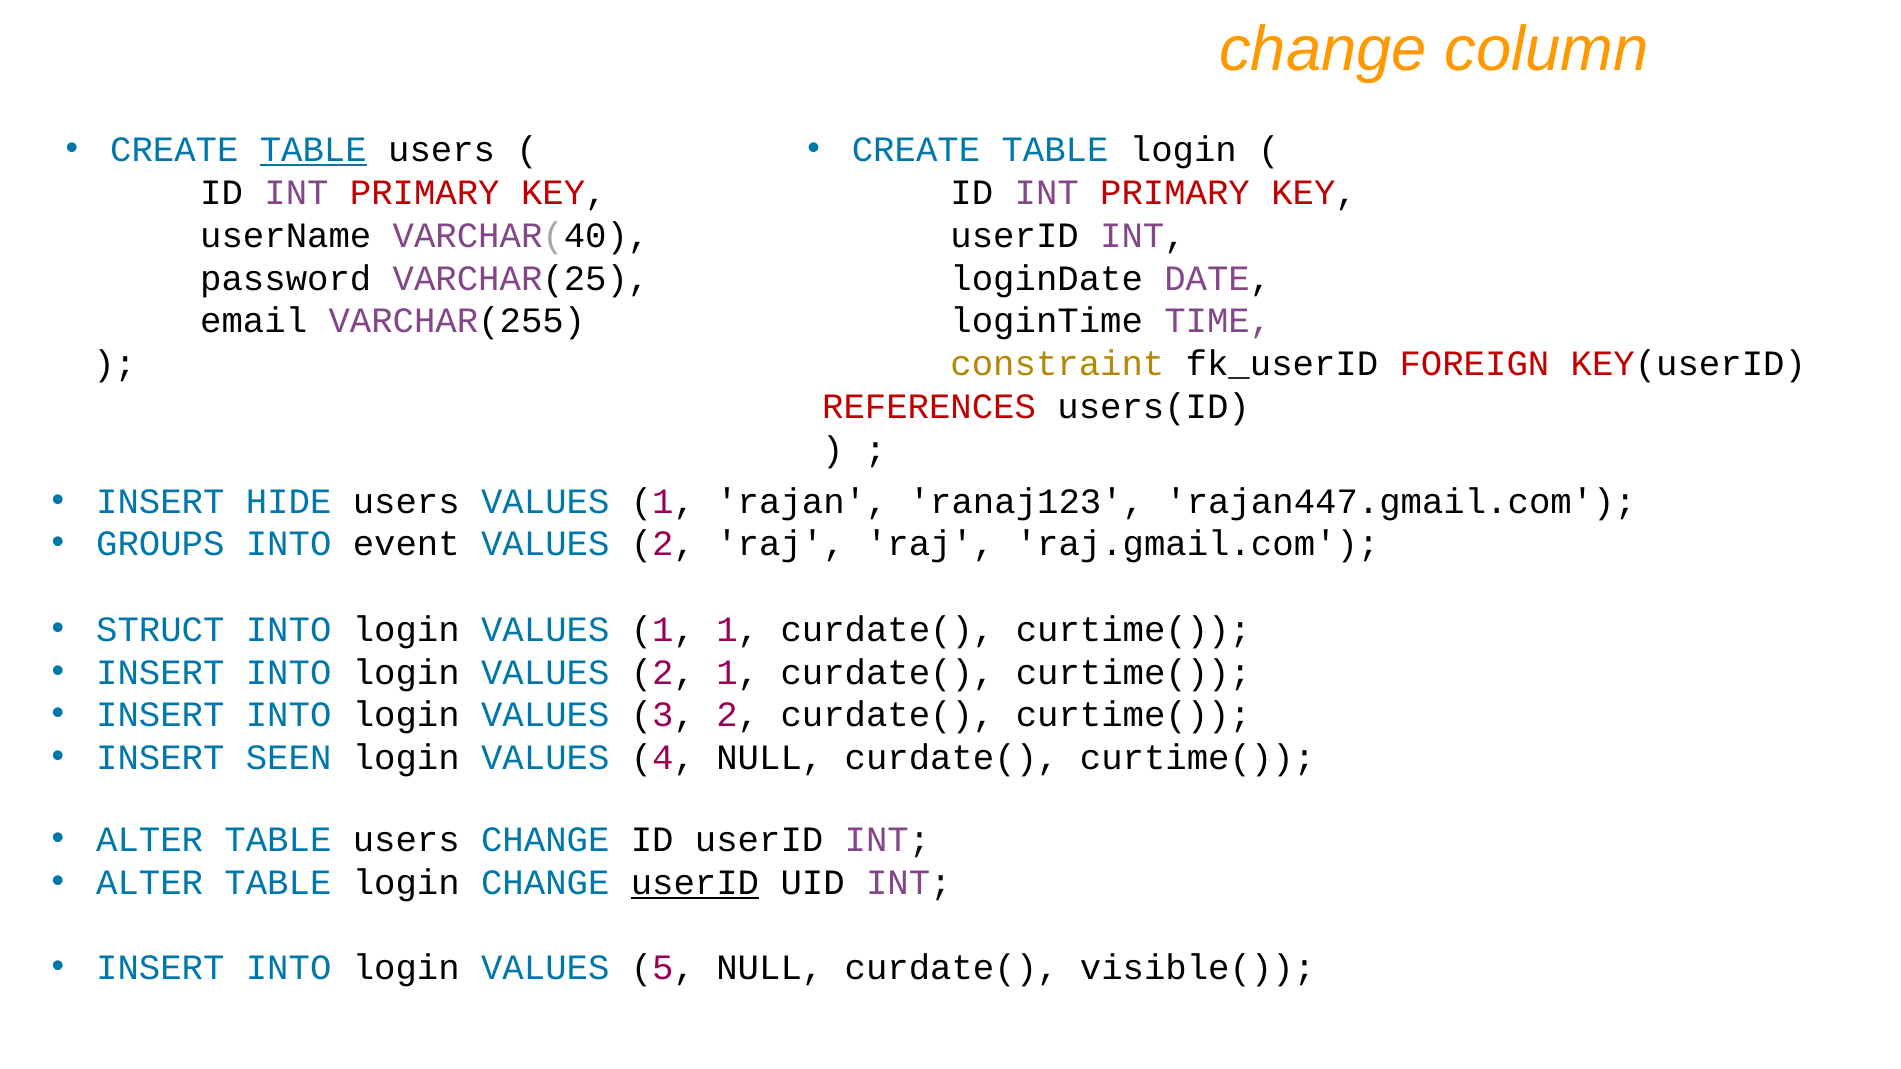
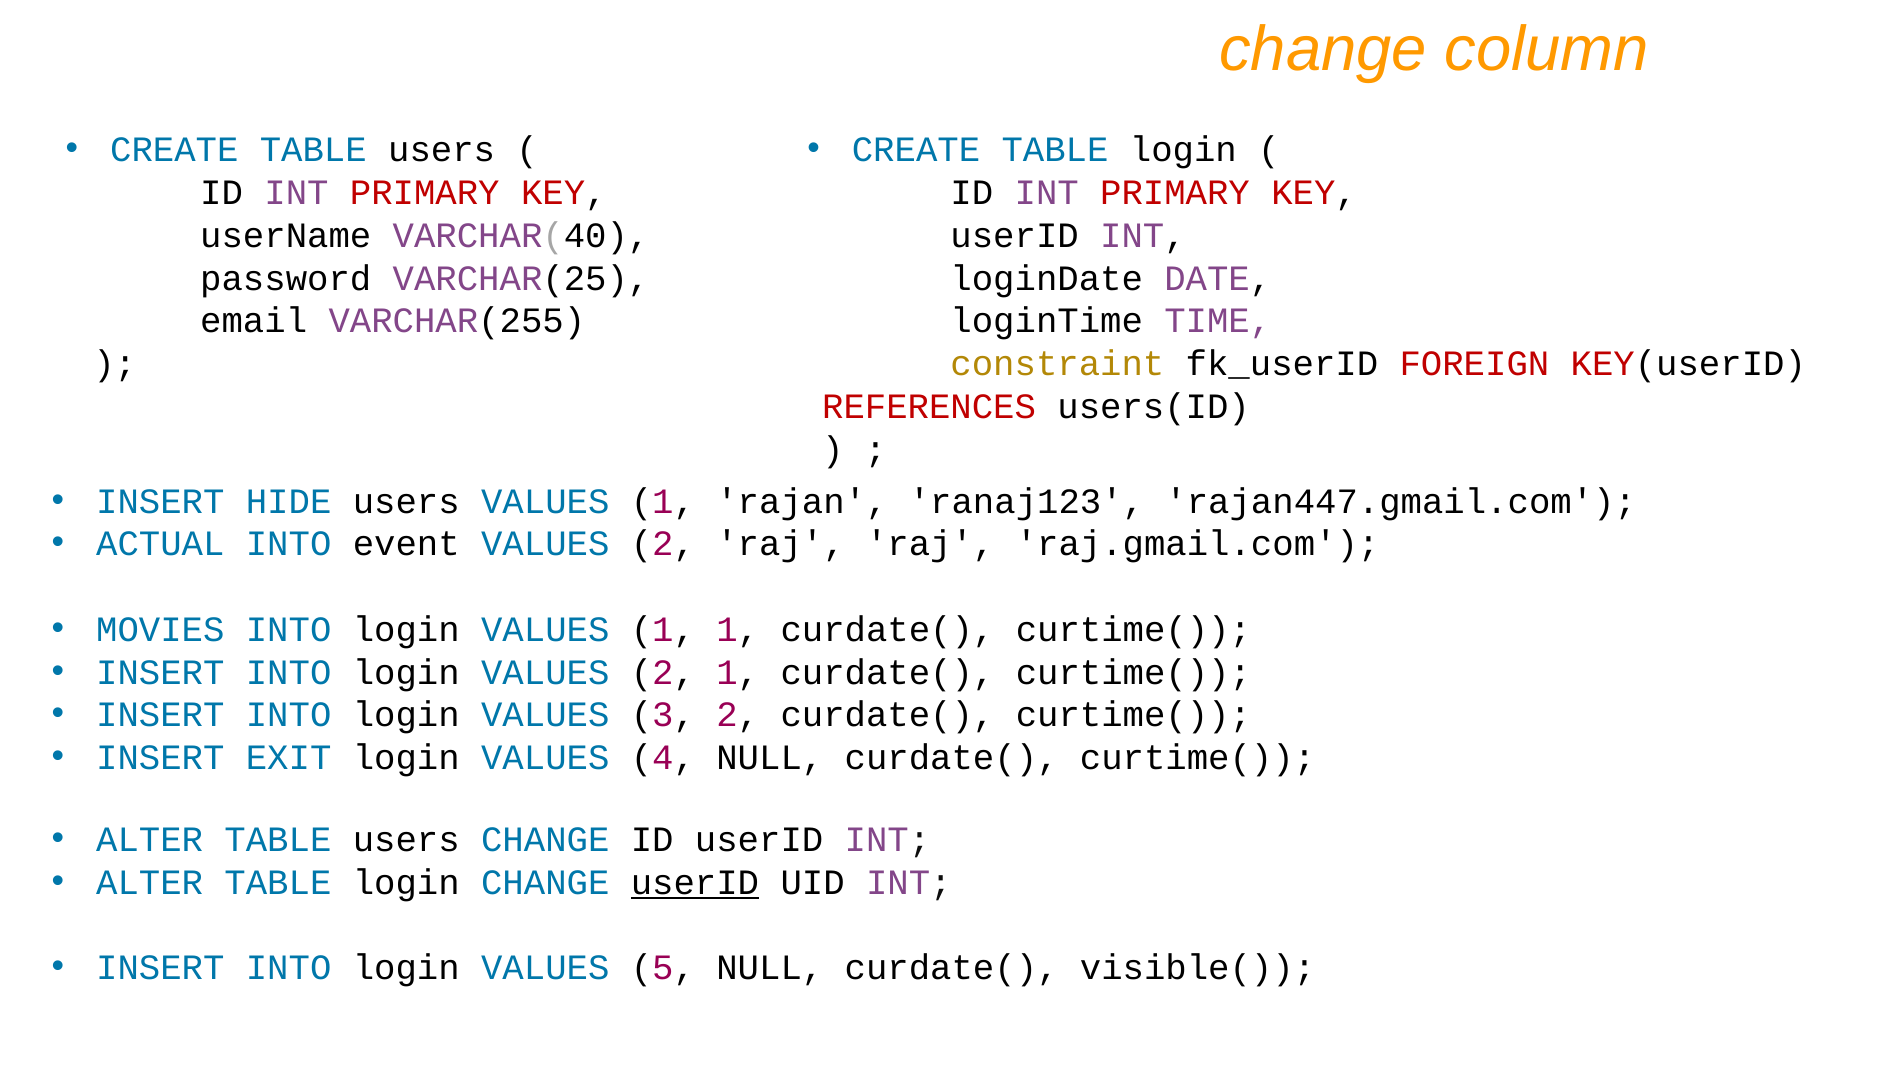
TABLE at (313, 150) underline: present -> none
GROUPS: GROUPS -> ACTUAL
STRUCT: STRUCT -> MOVIES
SEEN: SEEN -> EXIT
